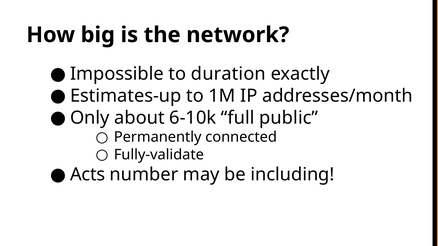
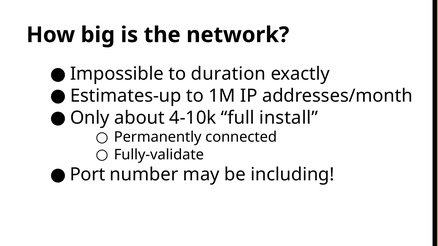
6-10k: 6-10k -> 4-10k
public: public -> install
Acts: Acts -> Port
